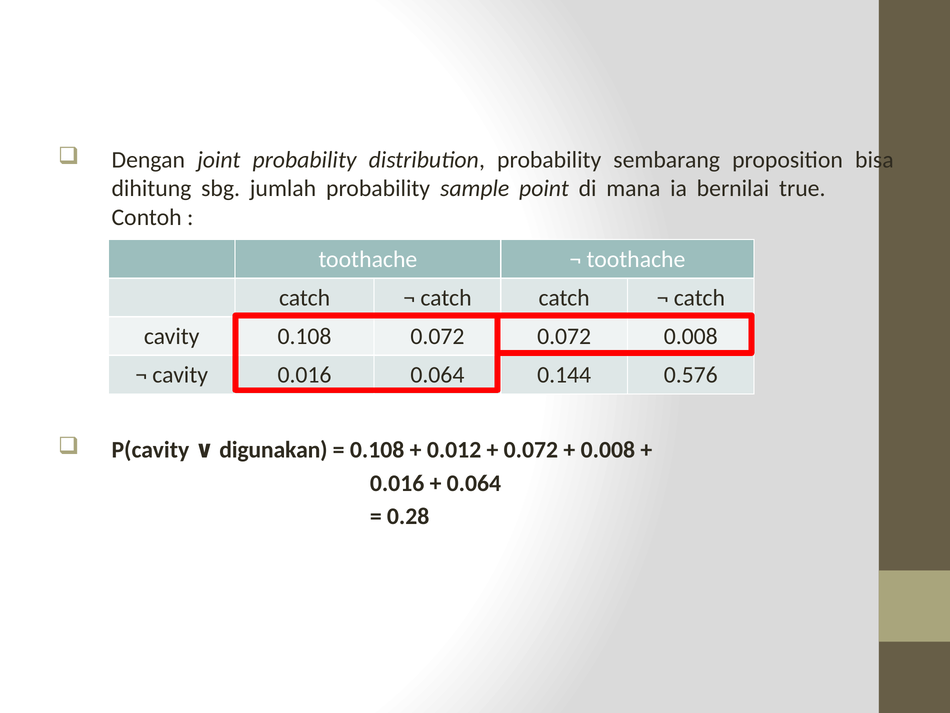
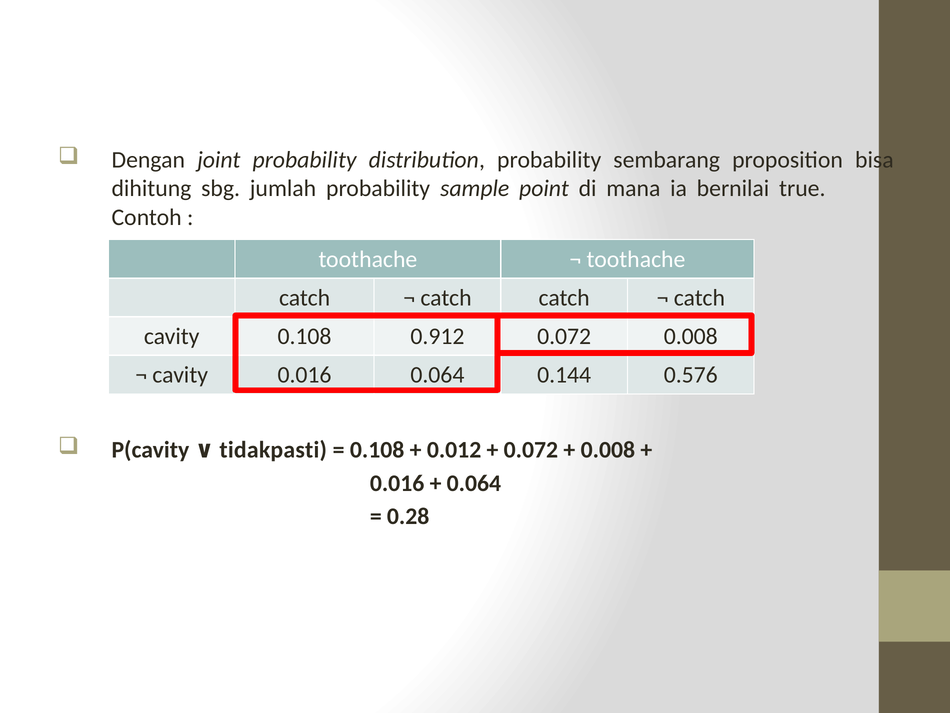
0.108 0.072: 0.072 -> 0.912
digunakan: digunakan -> tidakpasti
